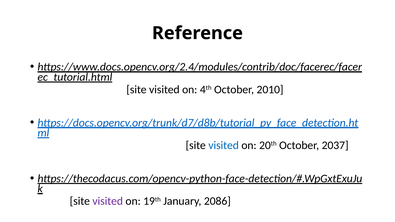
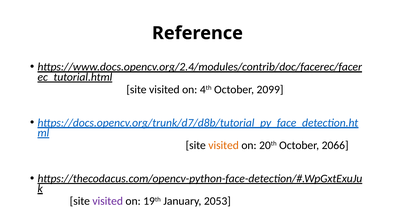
2010: 2010 -> 2099
visited at (224, 145) colour: blue -> orange
2037: 2037 -> 2066
2086: 2086 -> 2053
